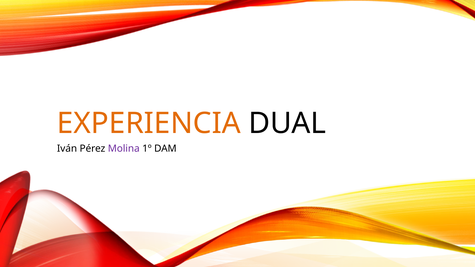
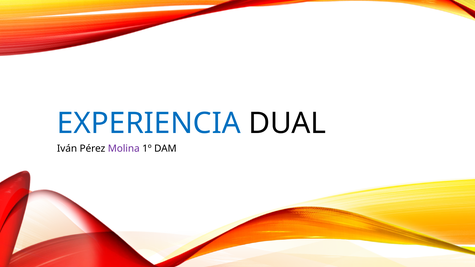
EXPERIENCIA colour: orange -> blue
